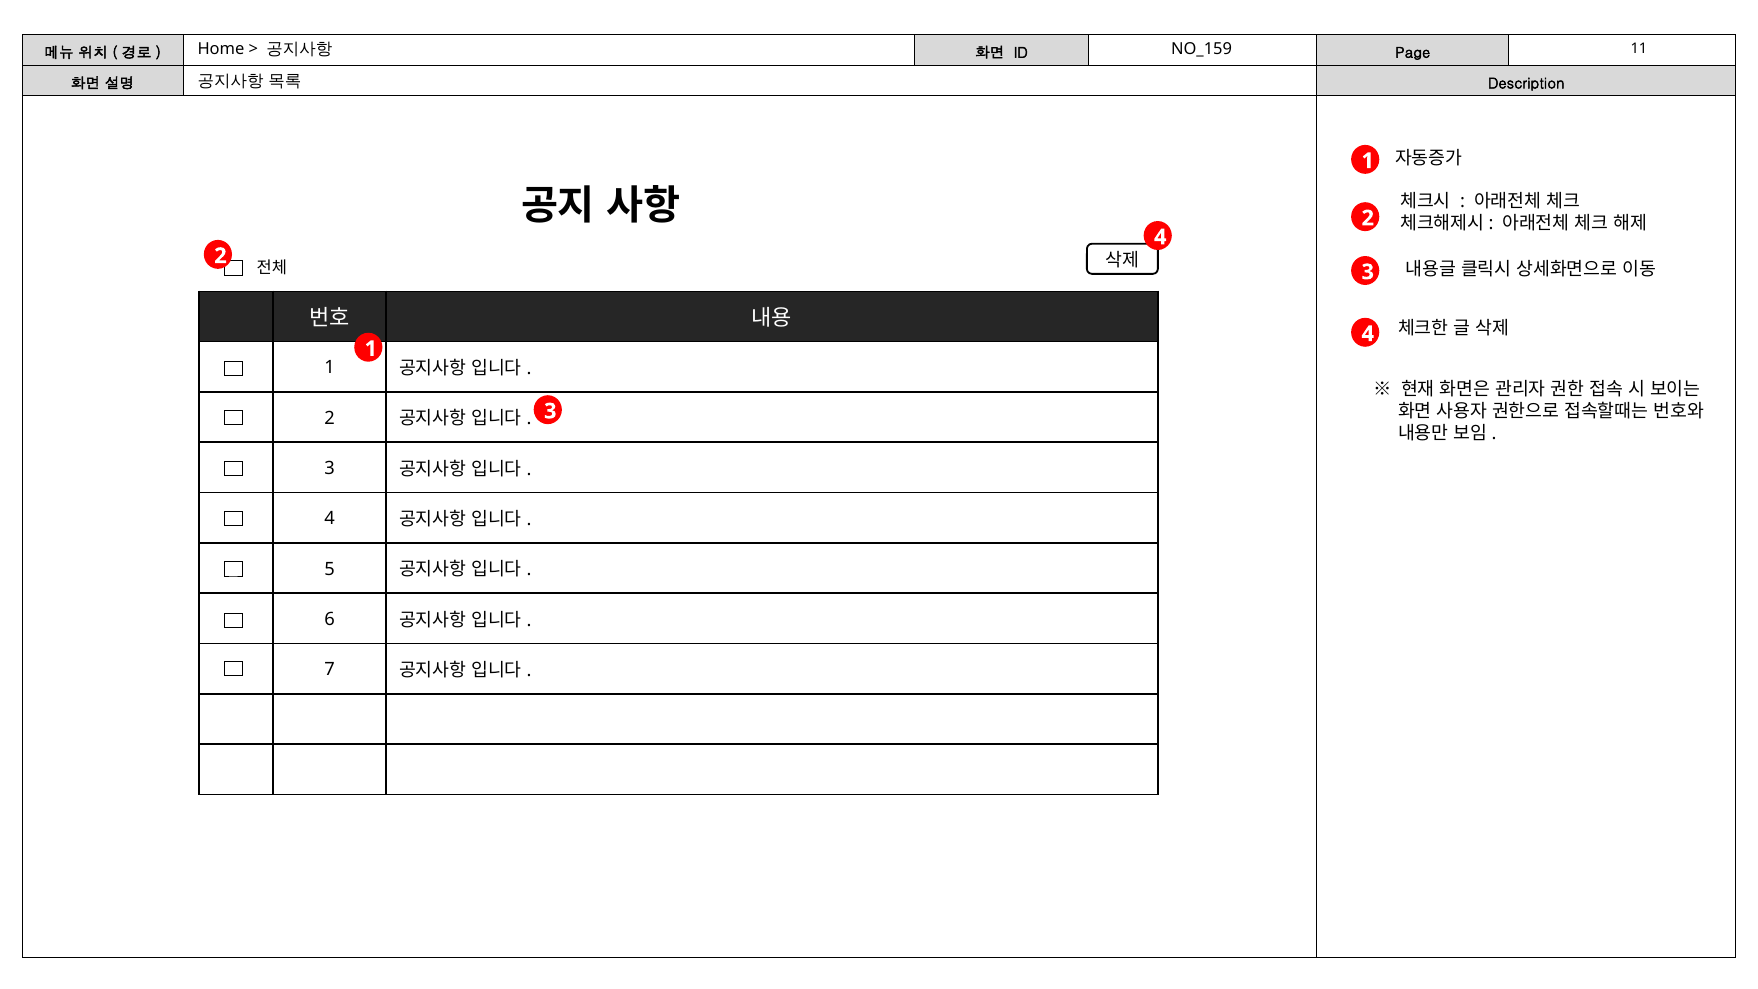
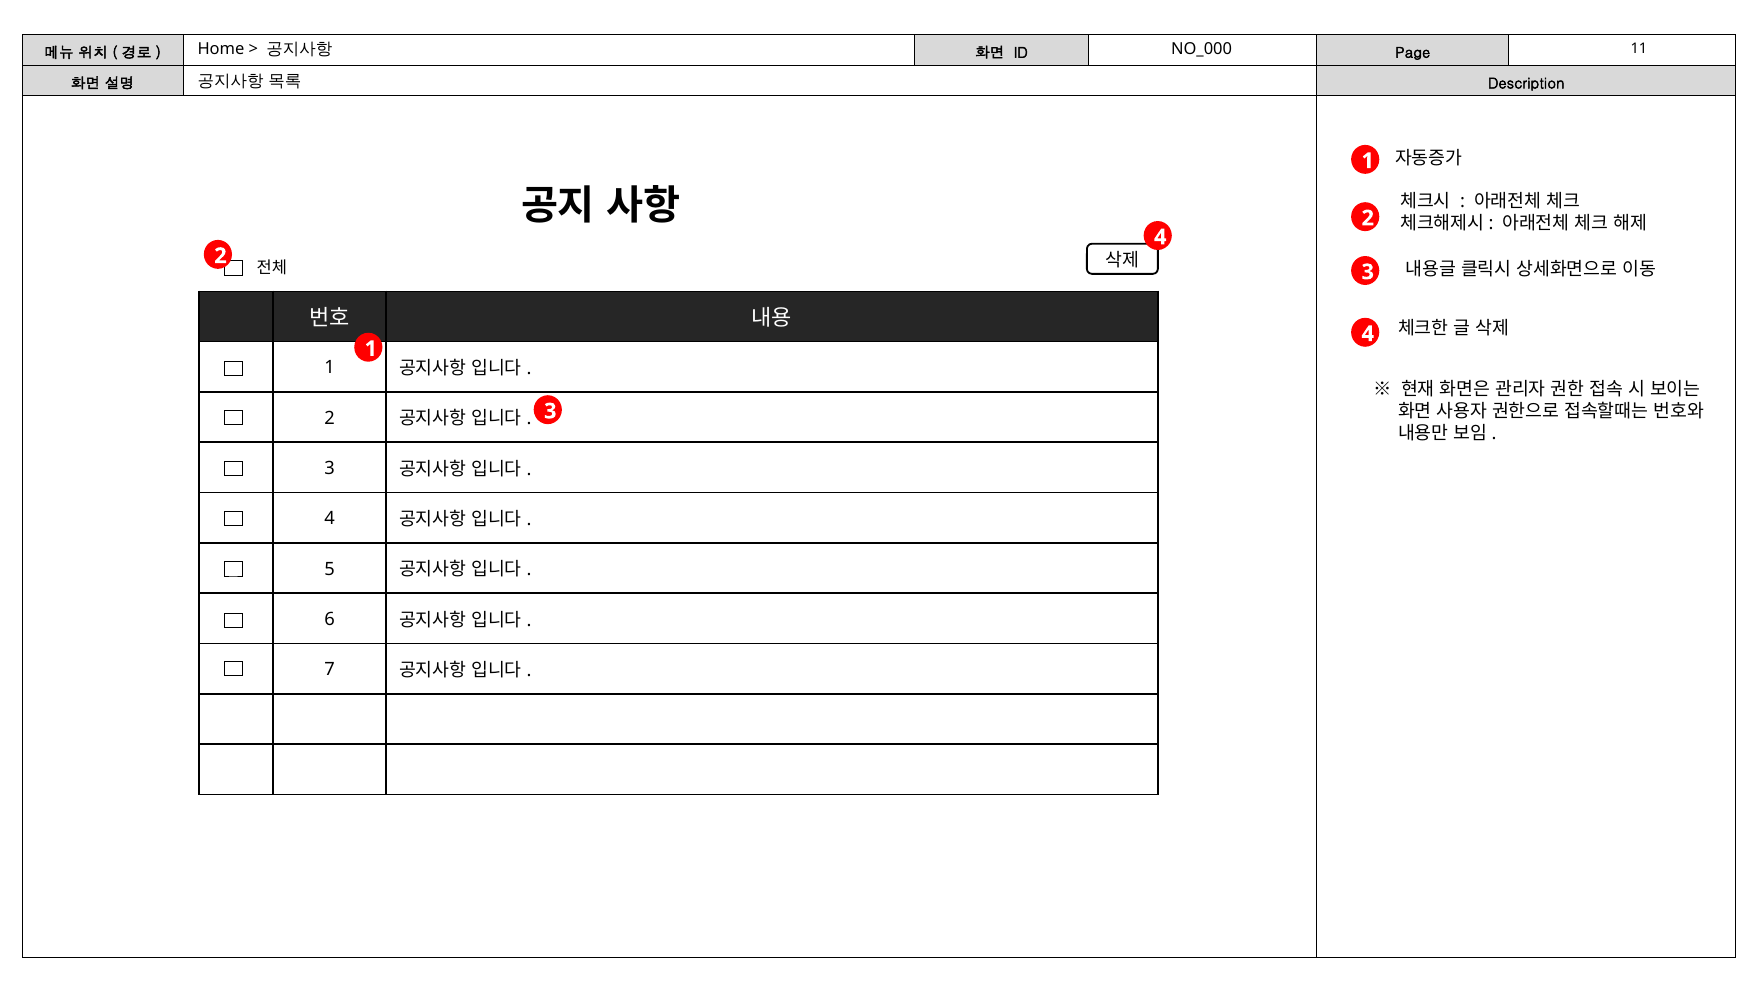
NO_159: NO_159 -> NO_000
